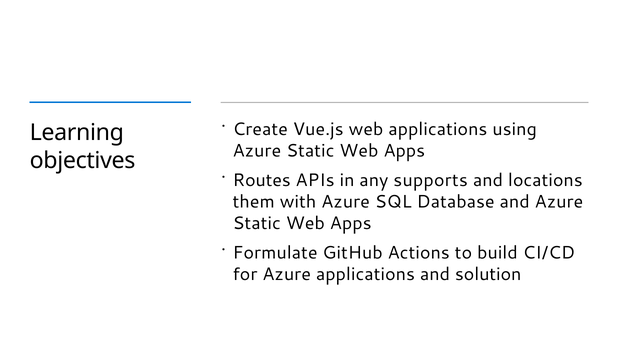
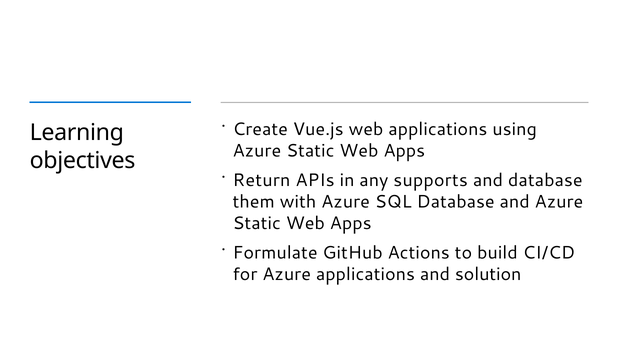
Routes: Routes -> Return
and locations: locations -> database
